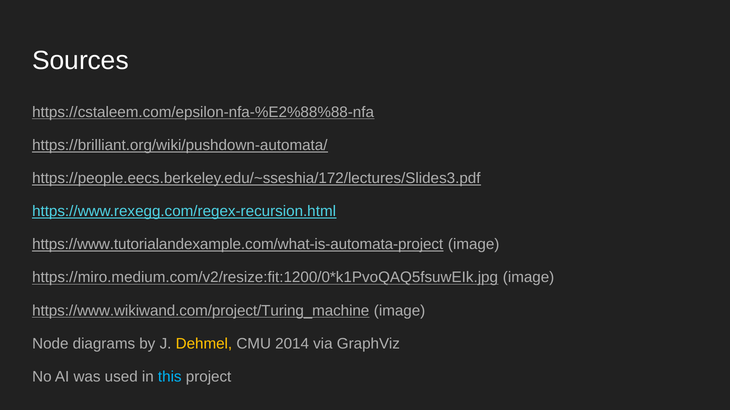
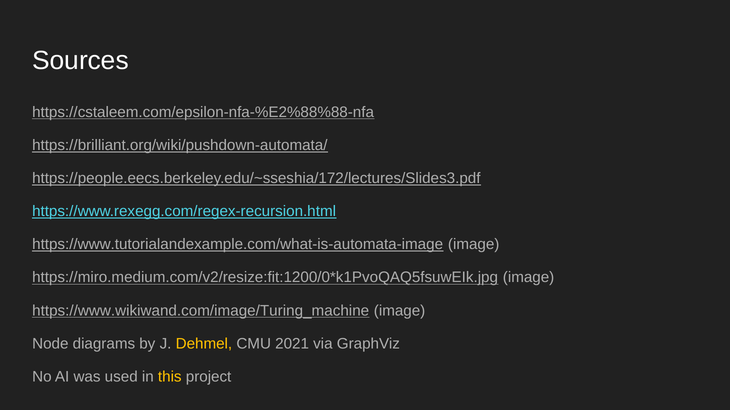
https://www.tutorialandexample.com/what-is-automata-project: https://www.tutorialandexample.com/what-is-automata-project -> https://www.tutorialandexample.com/what-is-automata-image
https://www.wikiwand.com/project/Turing_machine: https://www.wikiwand.com/project/Turing_machine -> https://www.wikiwand.com/image/Turing_machine
2014: 2014 -> 2021
this colour: light blue -> yellow
